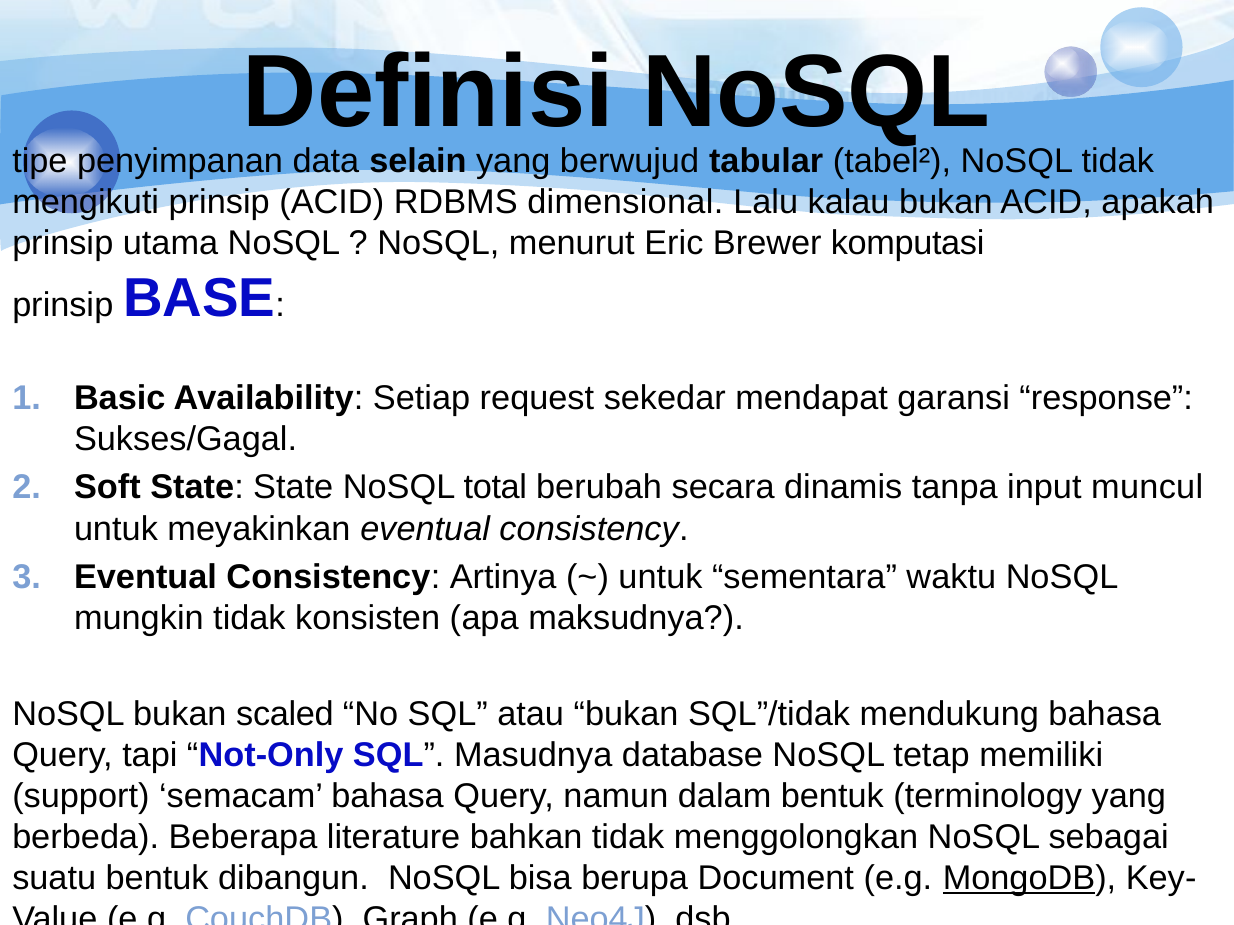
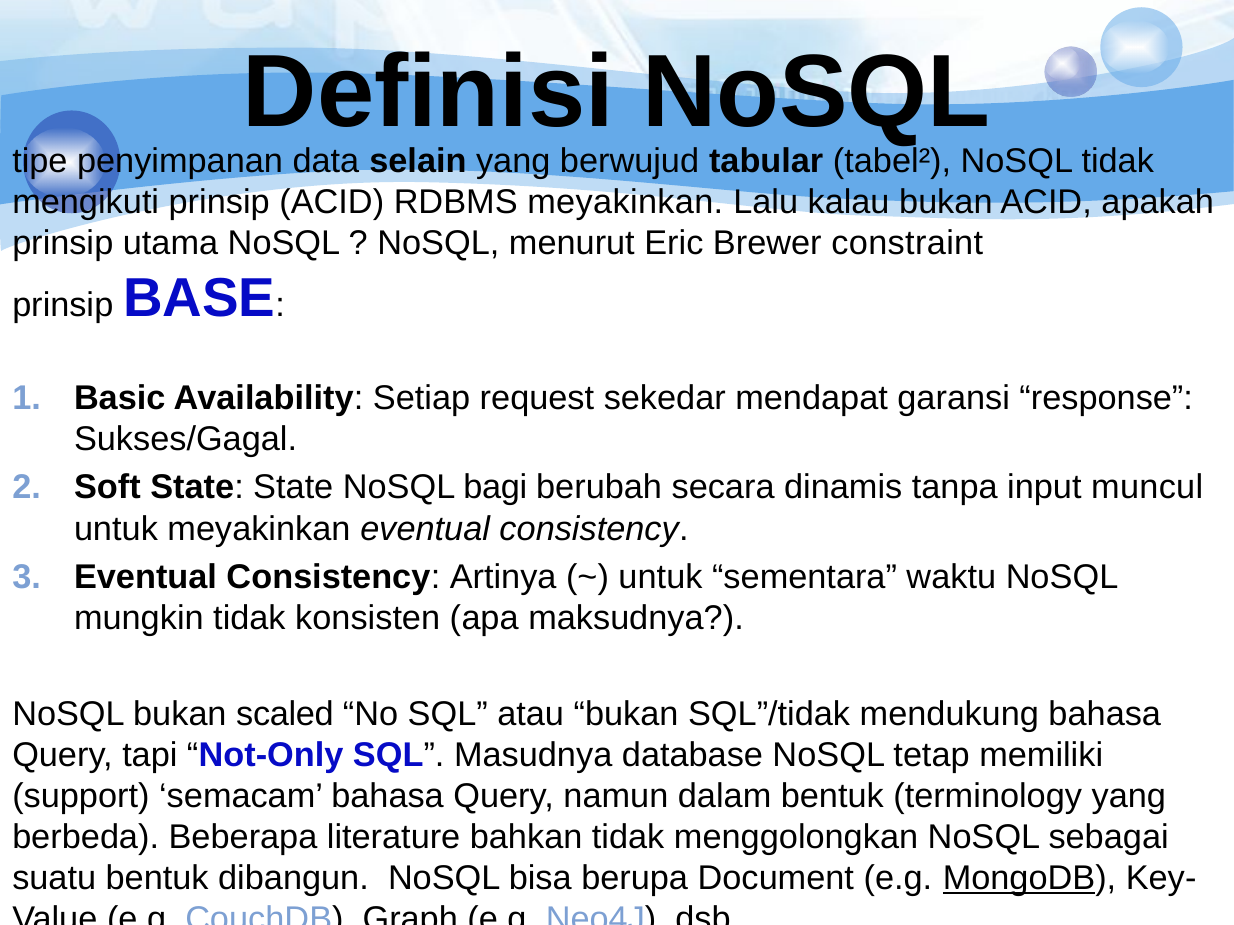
RDBMS dimensional: dimensional -> meyakinkan
komputasi: komputasi -> constraint
total: total -> bagi
